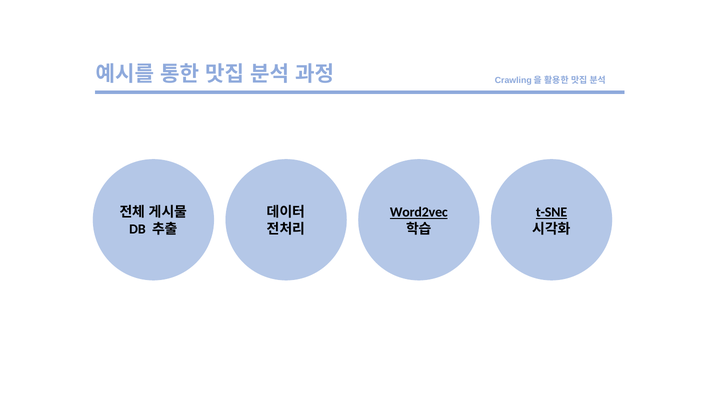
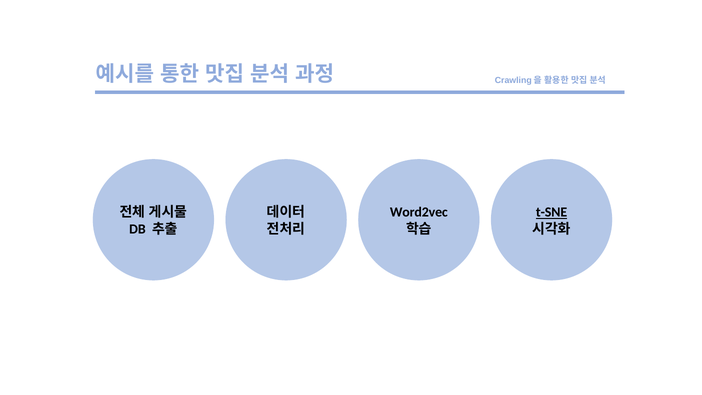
Word2vec underline: present -> none
